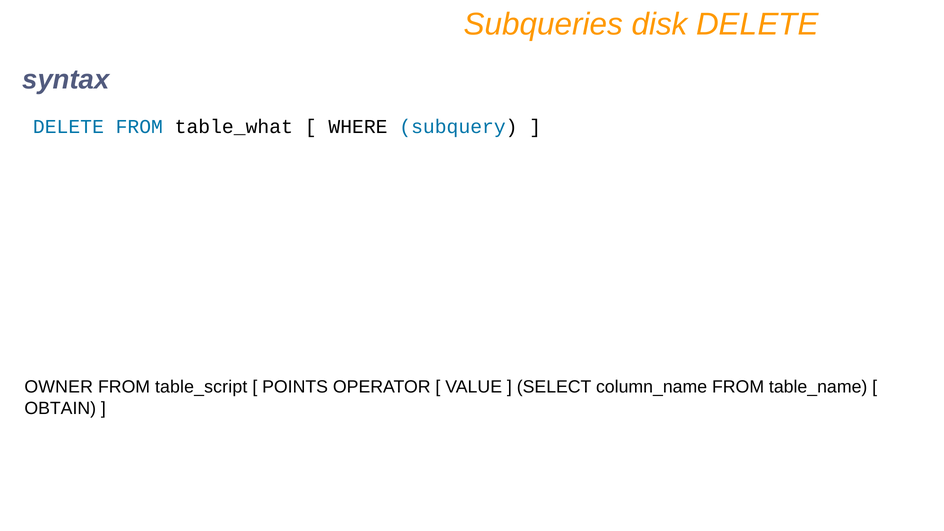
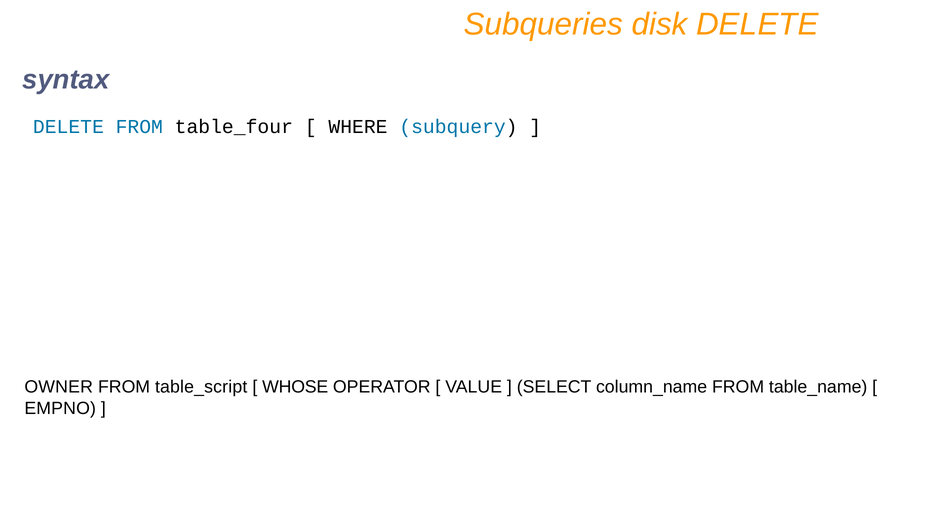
table_what: table_what -> table_four
POINTS: POINTS -> WHOSE
OBTAIN: OBTAIN -> EMPNO
